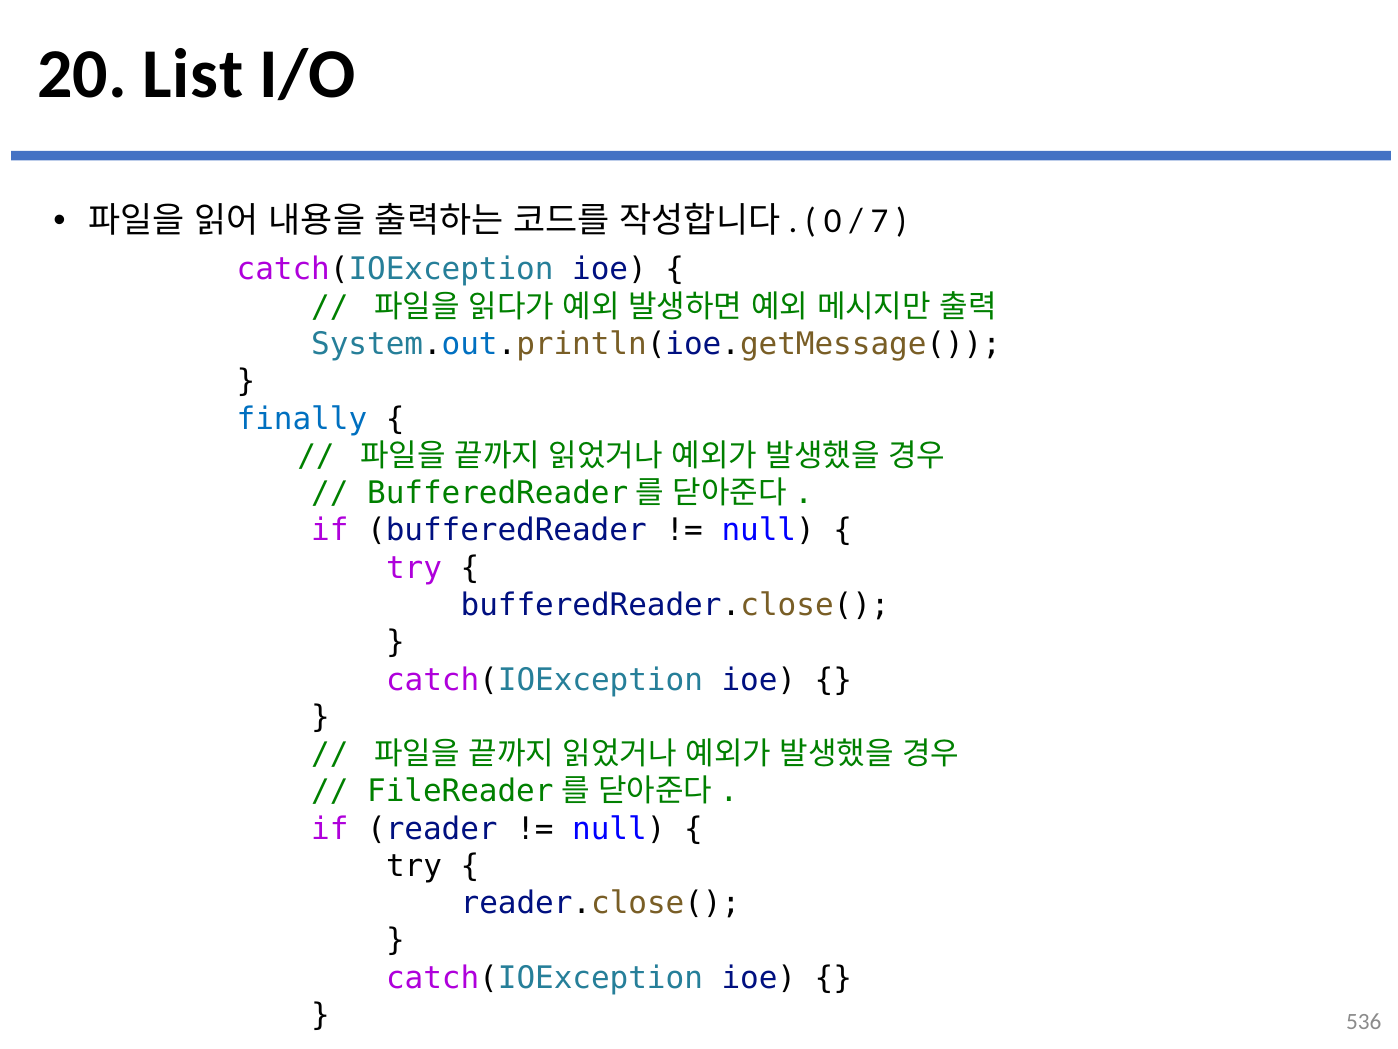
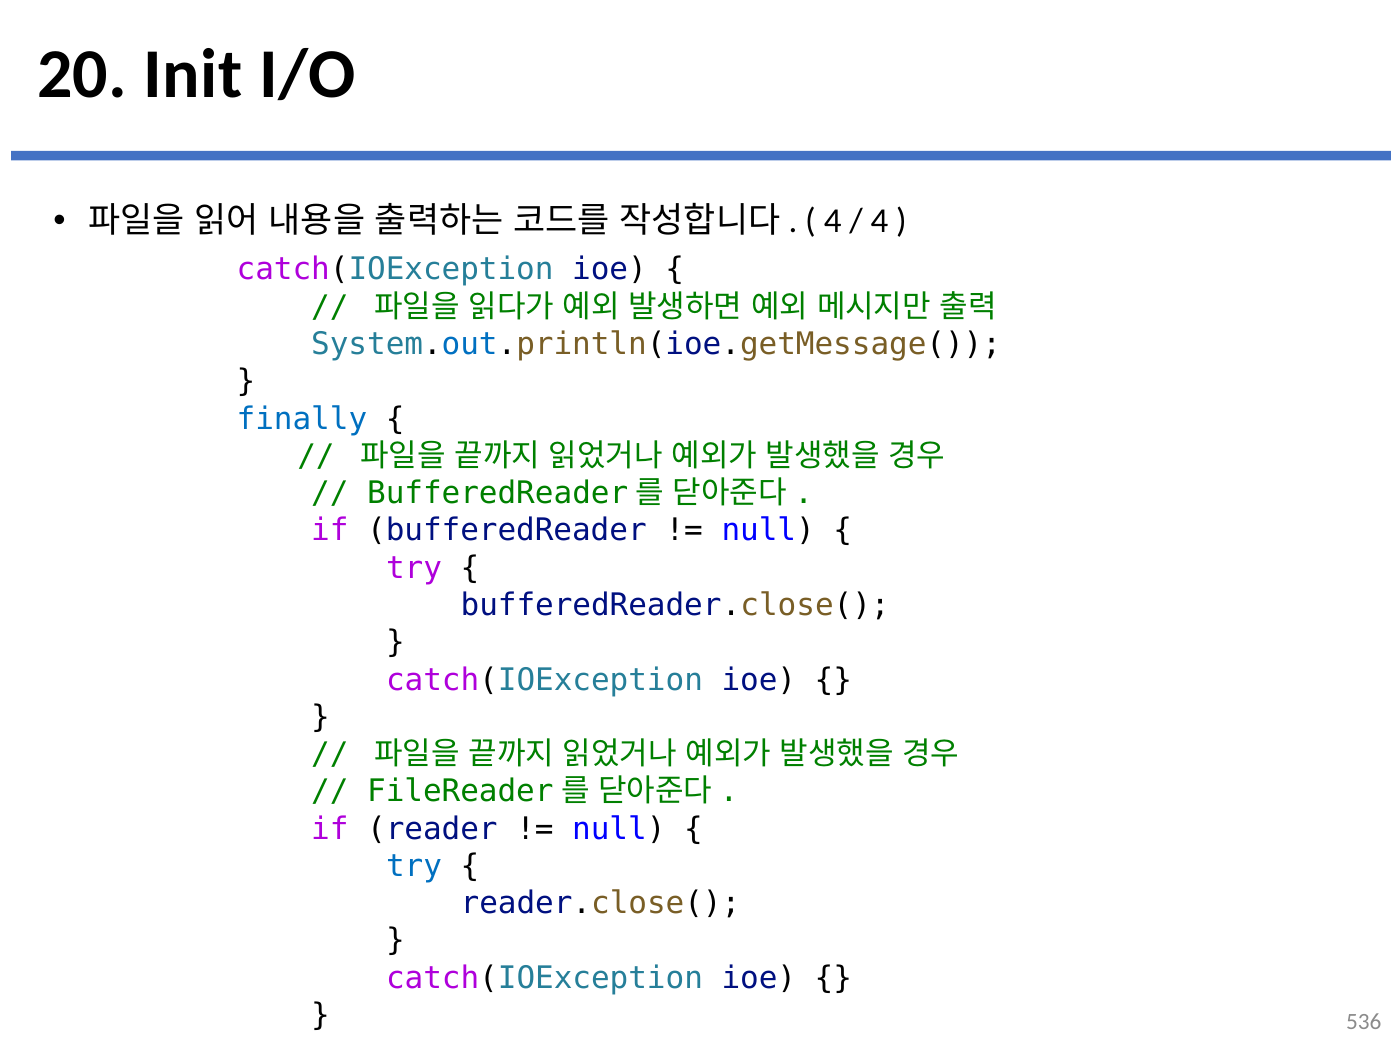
List: List -> Init
0 at (833, 221): 0 -> 4
7 at (879, 221): 7 -> 4
try at (414, 866) colour: black -> blue
